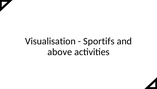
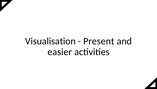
Sportifs: Sportifs -> Present
above: above -> easier
